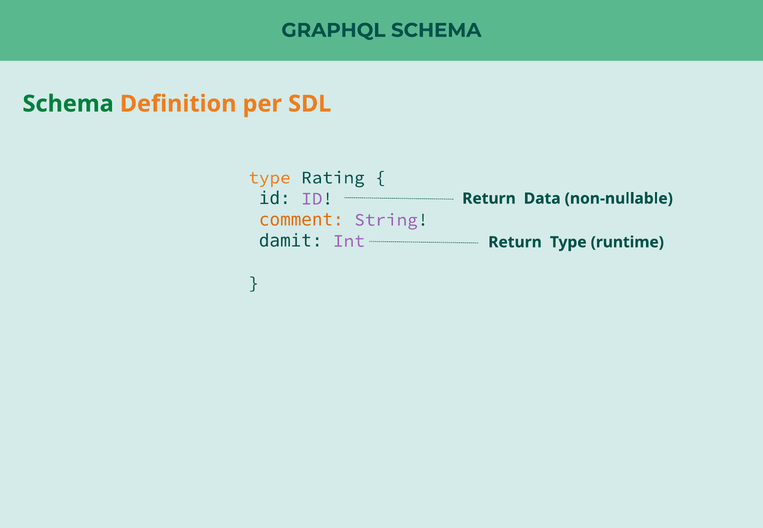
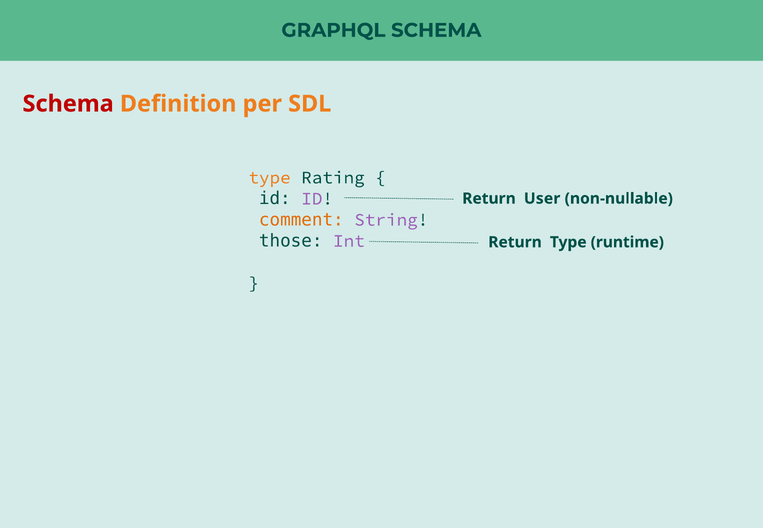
Schema at (68, 104) colour: green -> red
Data: Data -> User
damit: damit -> those
